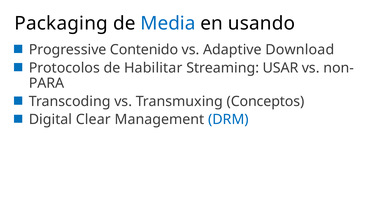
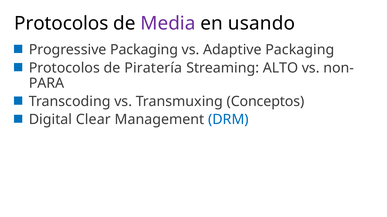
Packaging at (61, 23): Packaging -> Protocolos
Media colour: blue -> purple
Progressive Contenido: Contenido -> Packaging
Adaptive Download: Download -> Packaging
Habilitar: Habilitar -> Piratería
USAR: USAR -> ALTO
